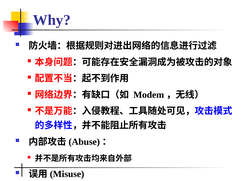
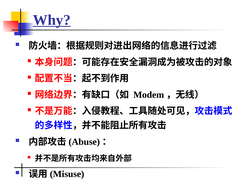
Why underline: none -> present
